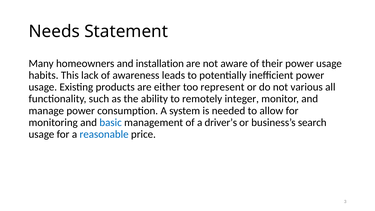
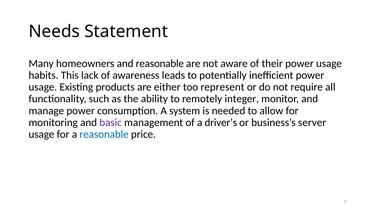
and installation: installation -> reasonable
various: various -> require
basic colour: blue -> purple
search: search -> server
